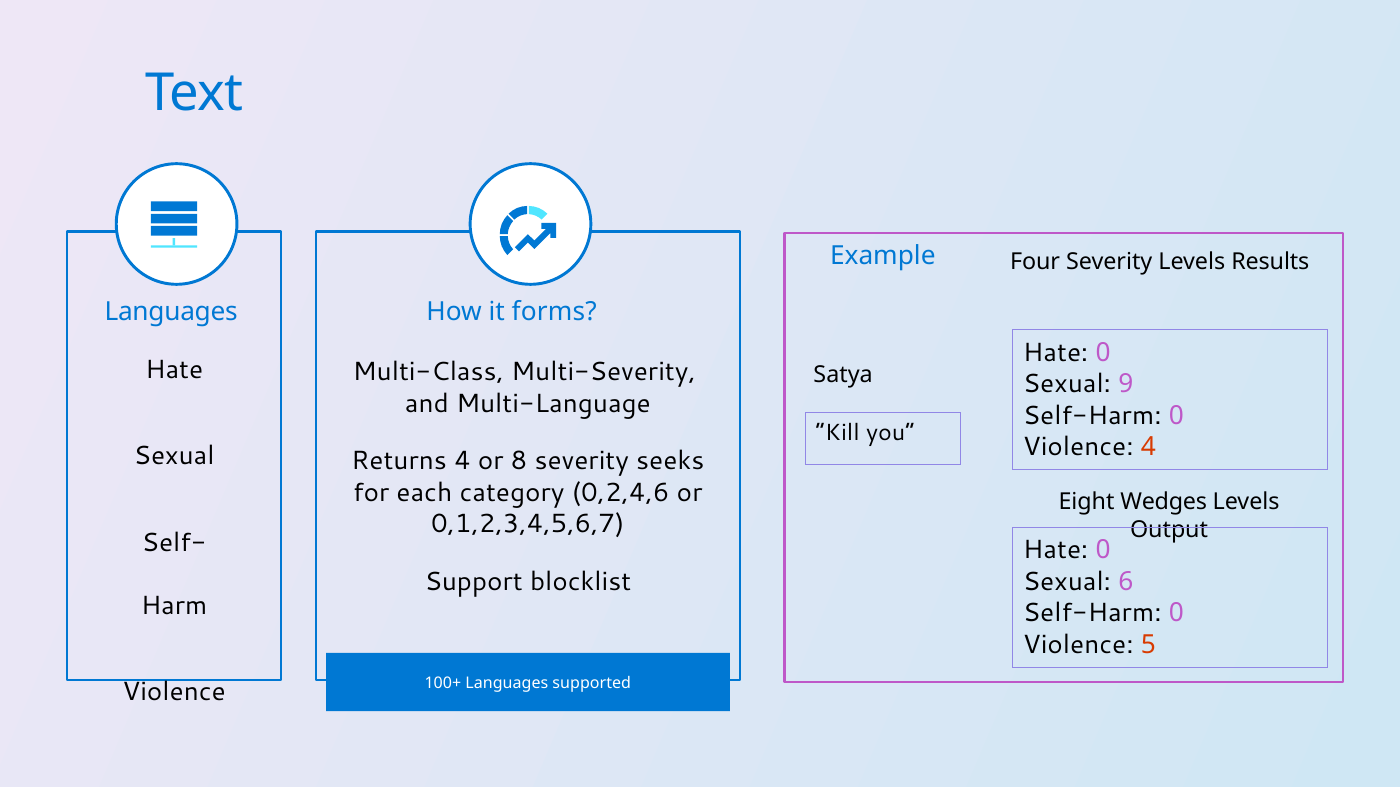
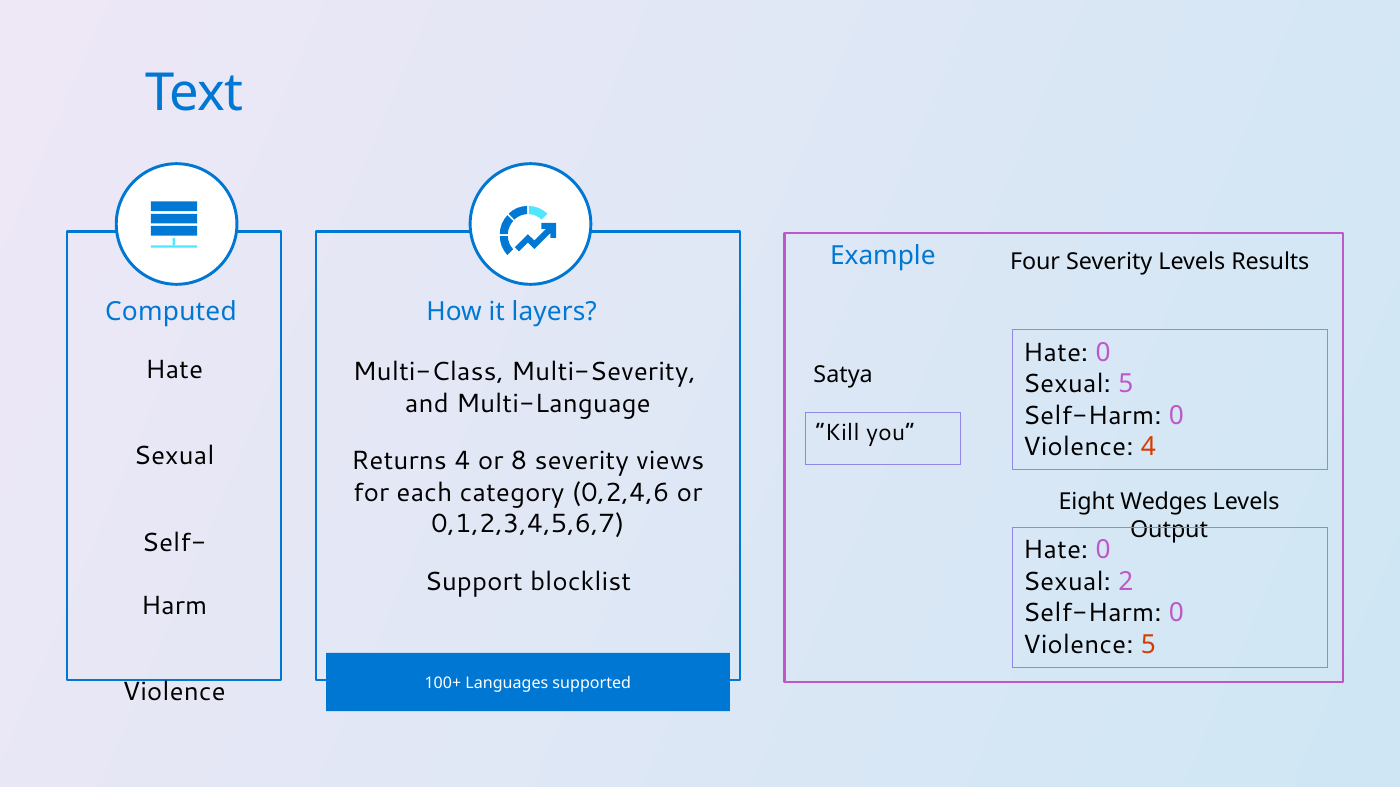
Languages at (171, 312): Languages -> Computed
forms: forms -> layers
Sexual 9: 9 -> 5
seeks: seeks -> views
6: 6 -> 2
